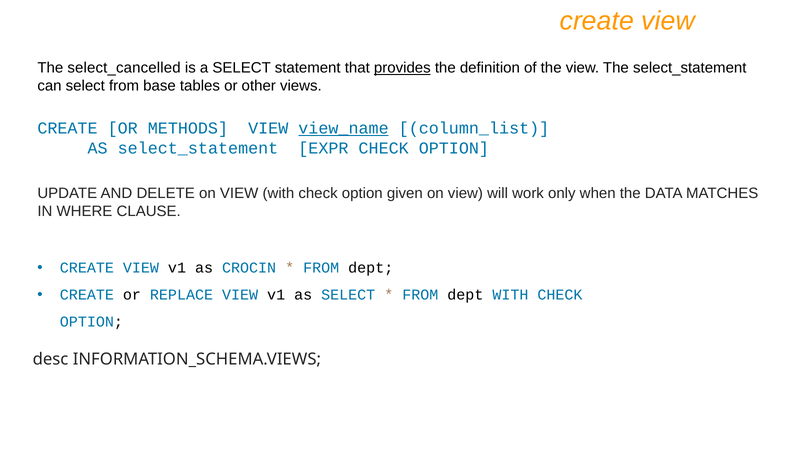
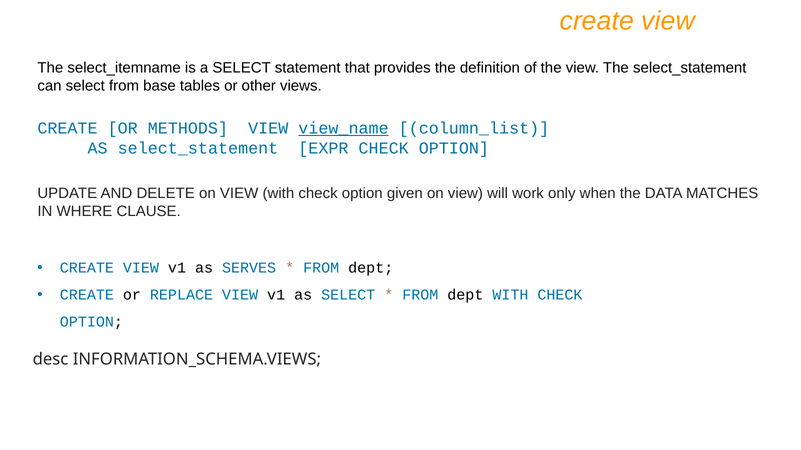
select_cancelled: select_cancelled -> select_itemname
provides underline: present -> none
CROCIN: CROCIN -> SERVES
